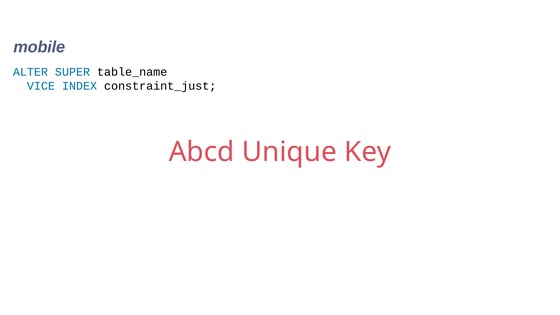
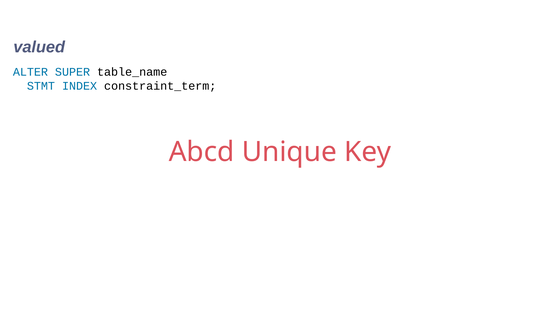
mobile: mobile -> valued
VICE: VICE -> STMT
constraint_just: constraint_just -> constraint_term
